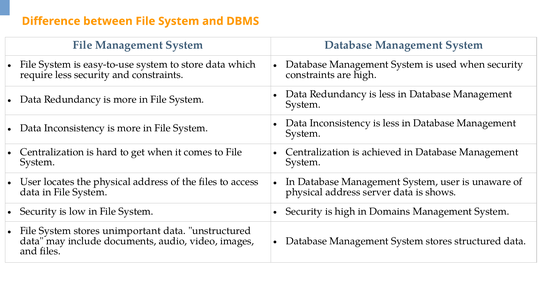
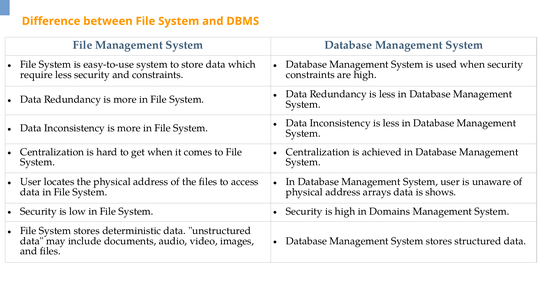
server: server -> arrays
unimportant: unimportant -> deterministic
